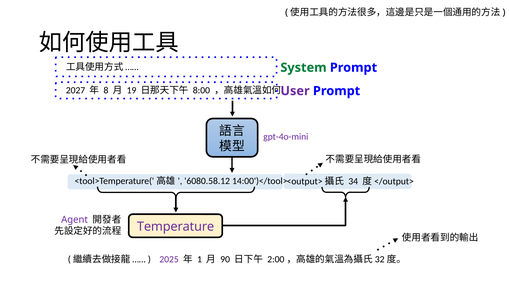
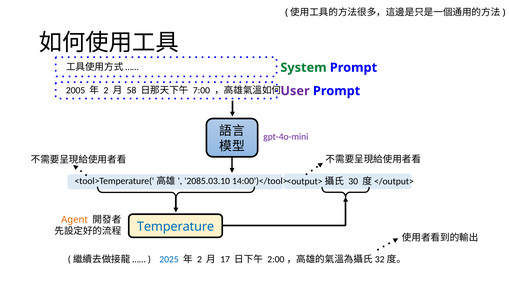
2027: 2027 -> 2005
8 at (106, 90): 8 -> 2
19: 19 -> 58
8:00: 8:00 -> 7:00
6080.58.12: 6080.58.12 -> 2085.03.10
34: 34 -> 30
Agent colour: purple -> orange
Temperature colour: purple -> blue
2025 colour: purple -> blue
1 at (200, 260): 1 -> 2
90: 90 -> 17
